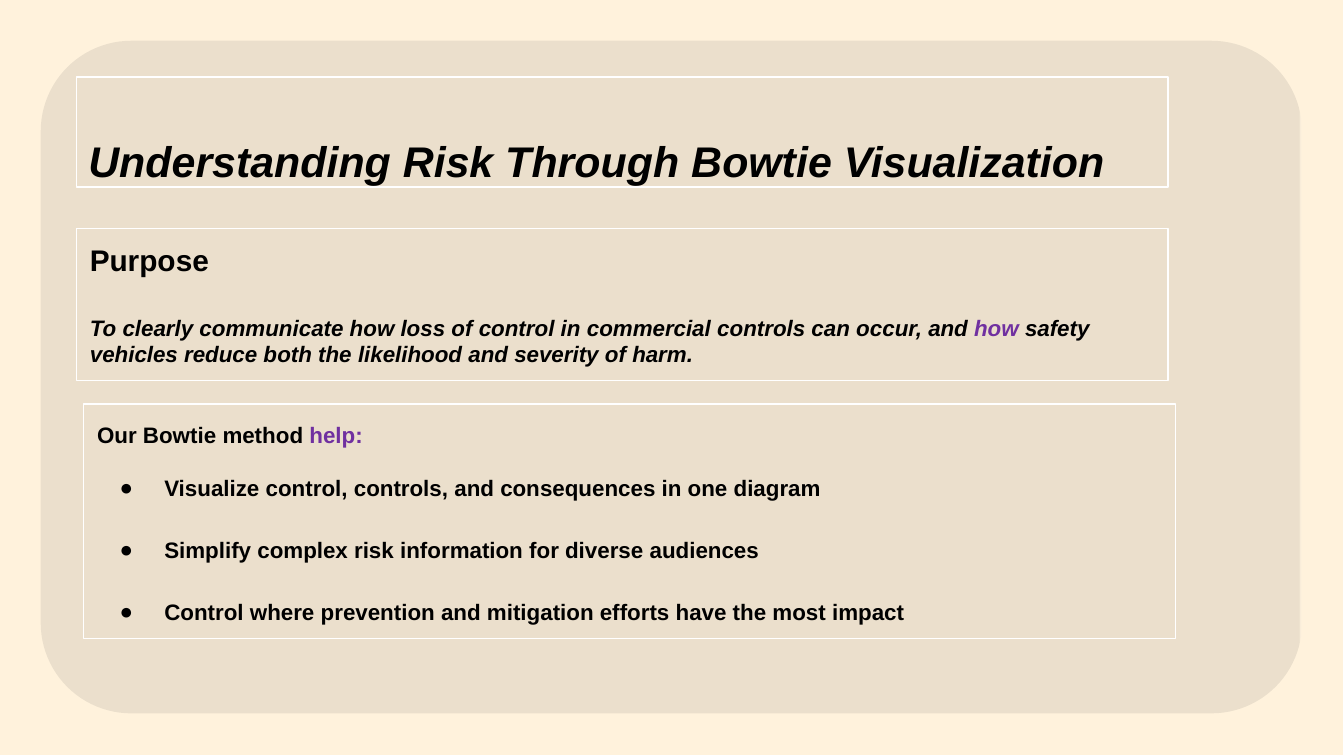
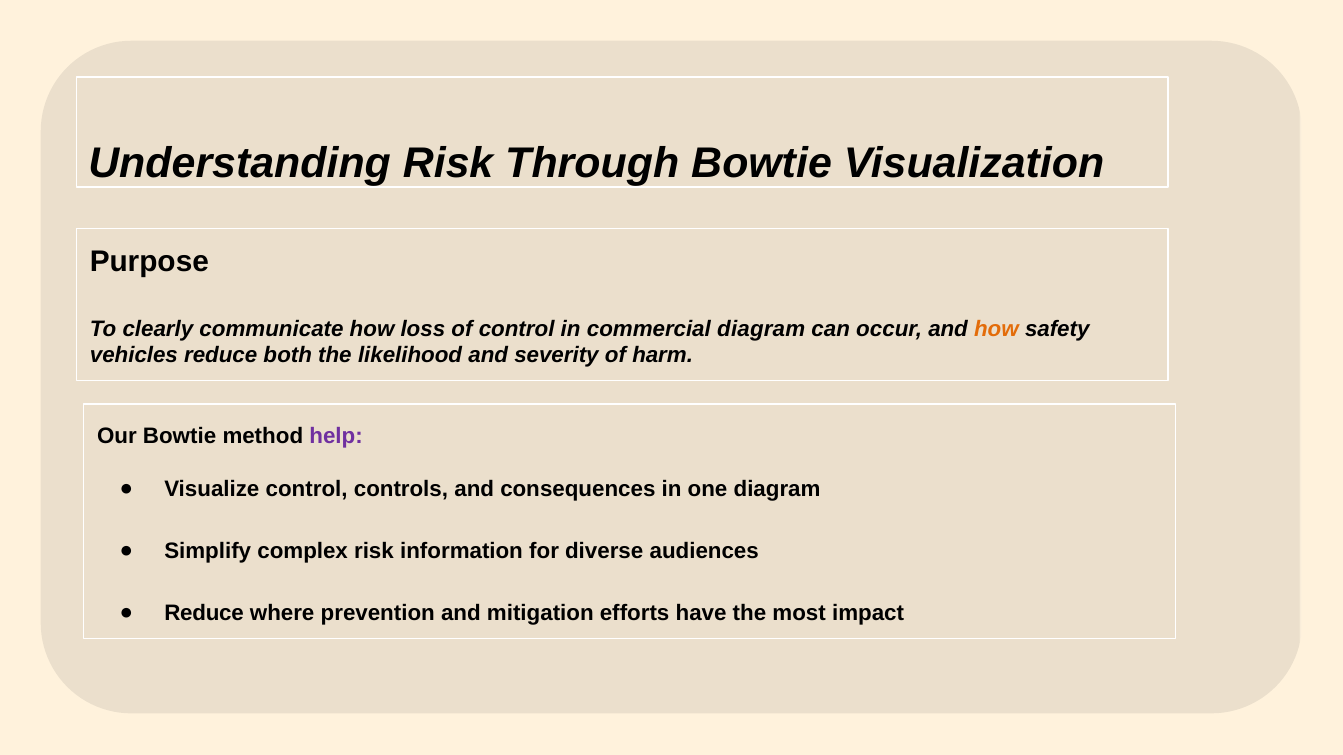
commercial controls: controls -> diagram
how at (996, 329) colour: purple -> orange
Control at (204, 613): Control -> Reduce
